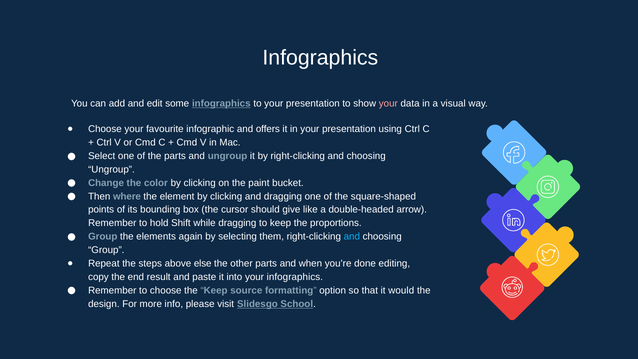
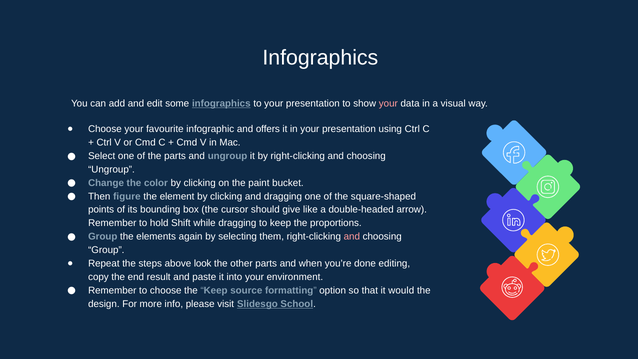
where: where -> figure
and at (352, 237) colour: light blue -> pink
else: else -> look
your infographics: infographics -> environment
